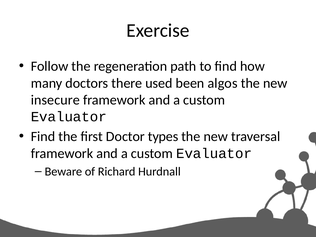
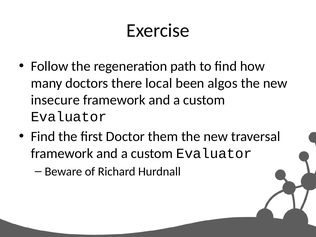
used: used -> local
types: types -> them
